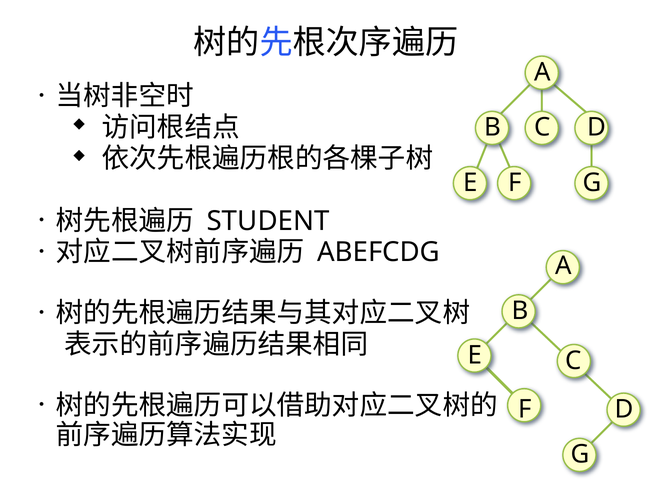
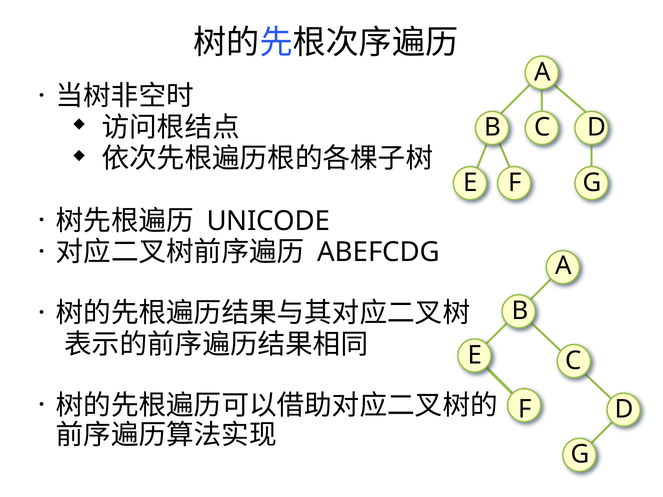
STUDENT: STUDENT -> UNICODE
